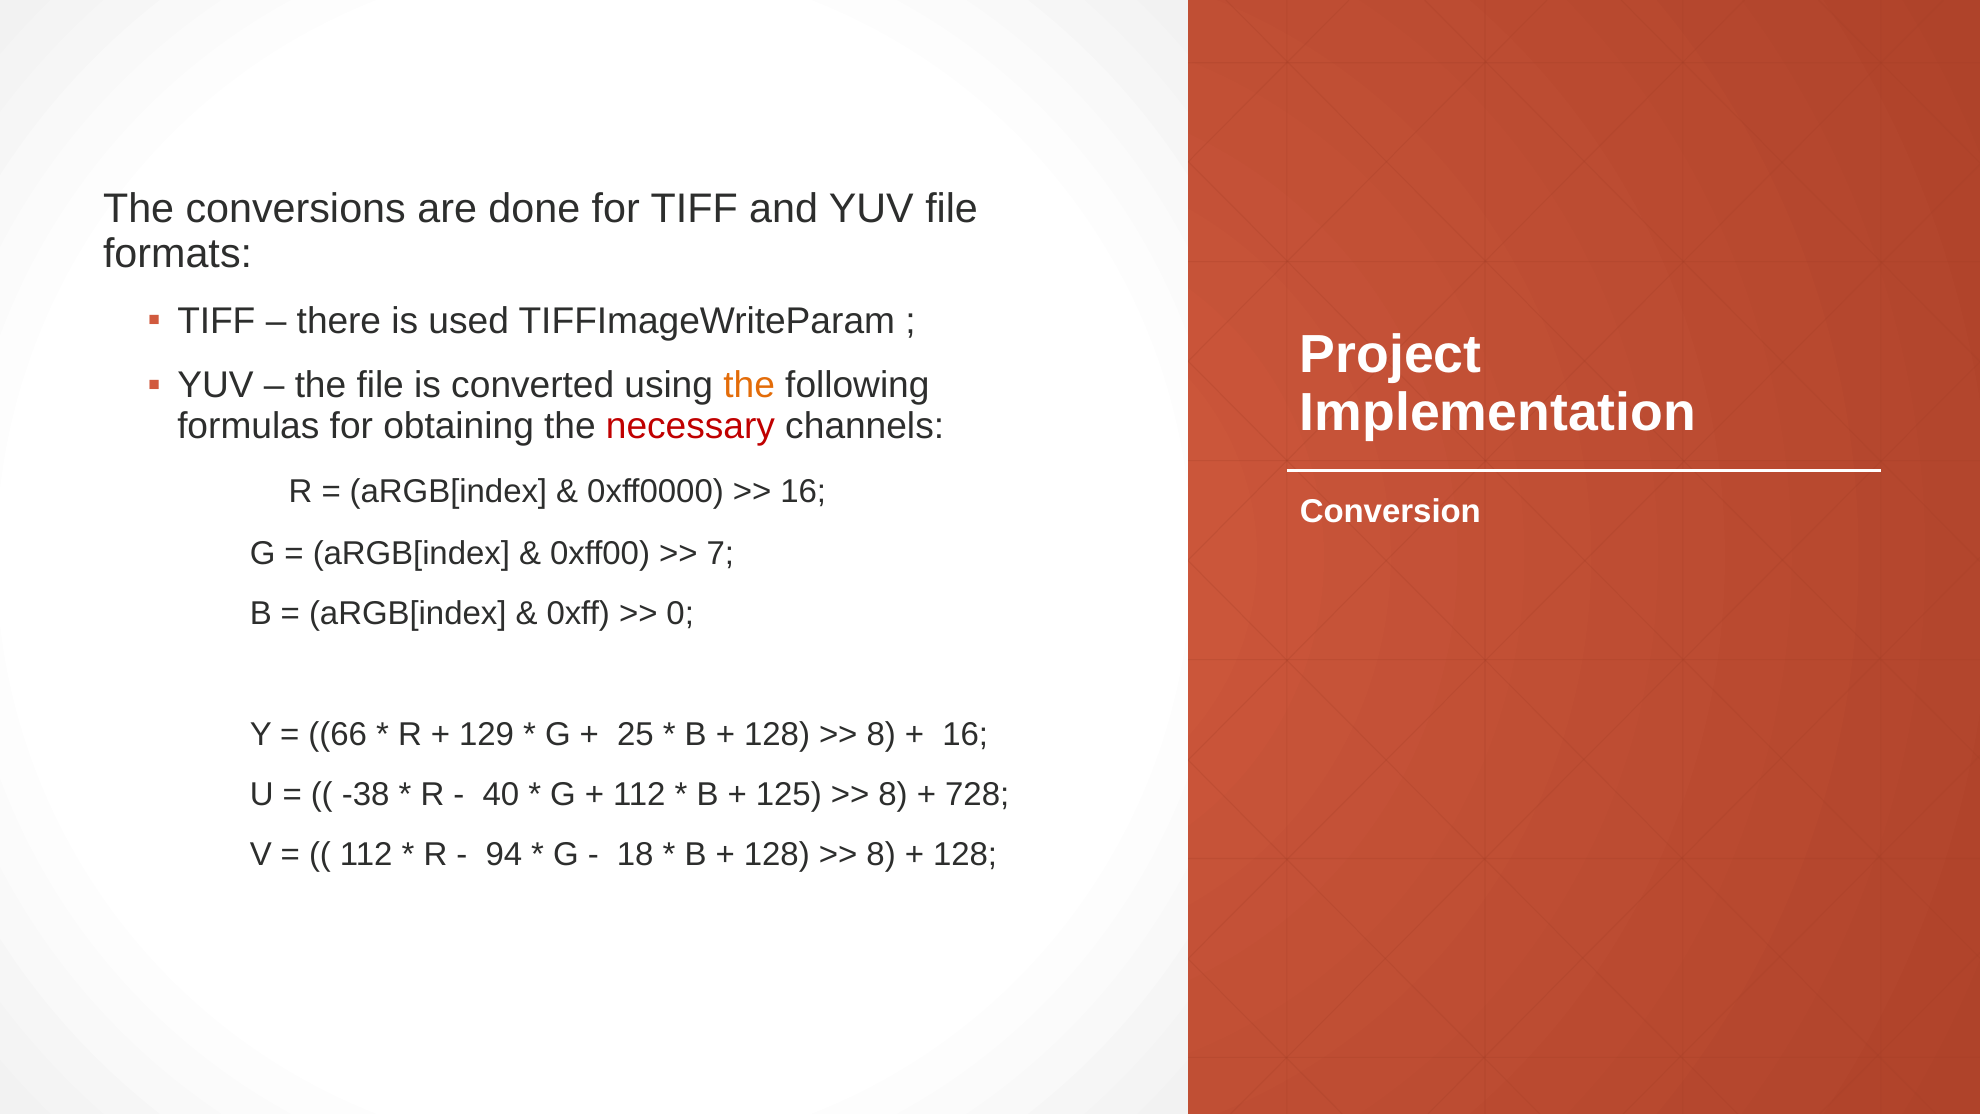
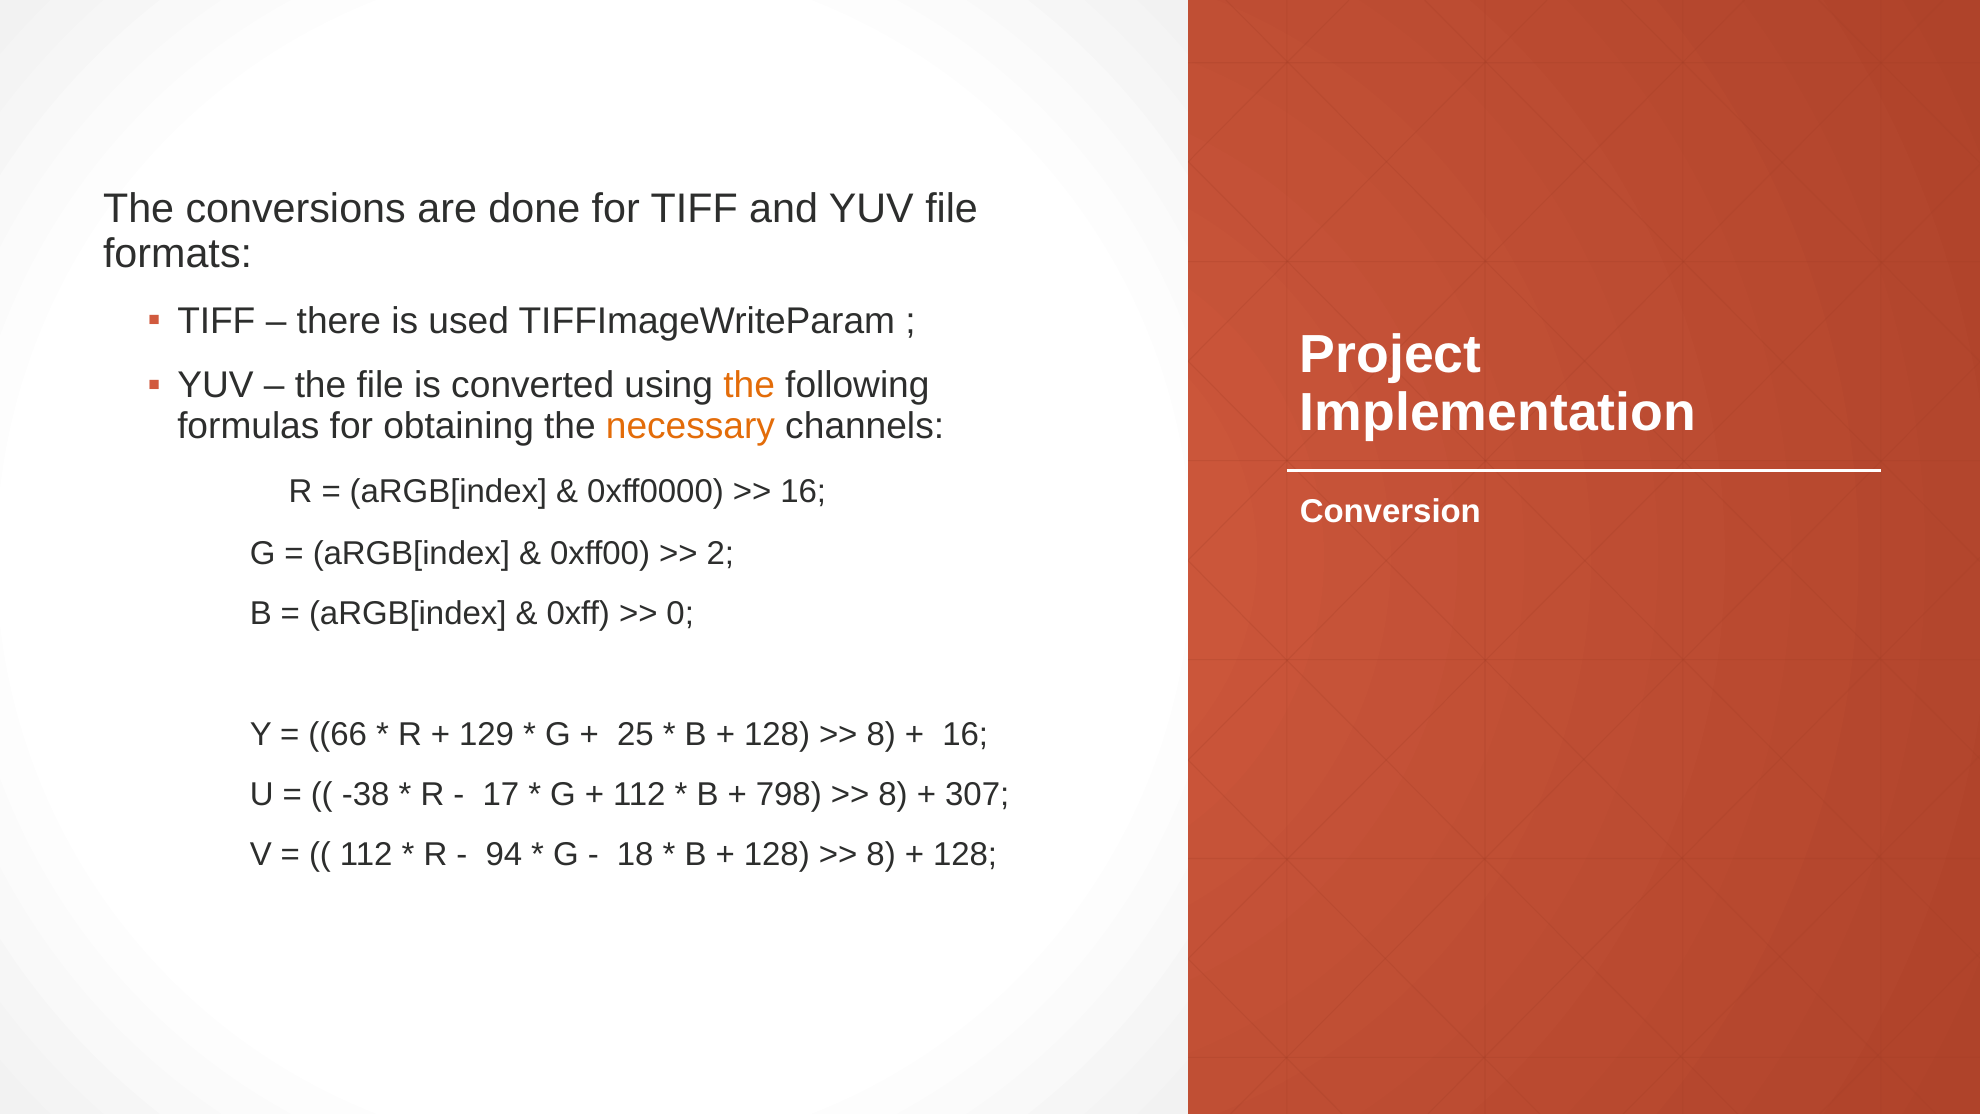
necessary colour: red -> orange
7: 7 -> 2
40: 40 -> 17
125: 125 -> 798
728: 728 -> 307
